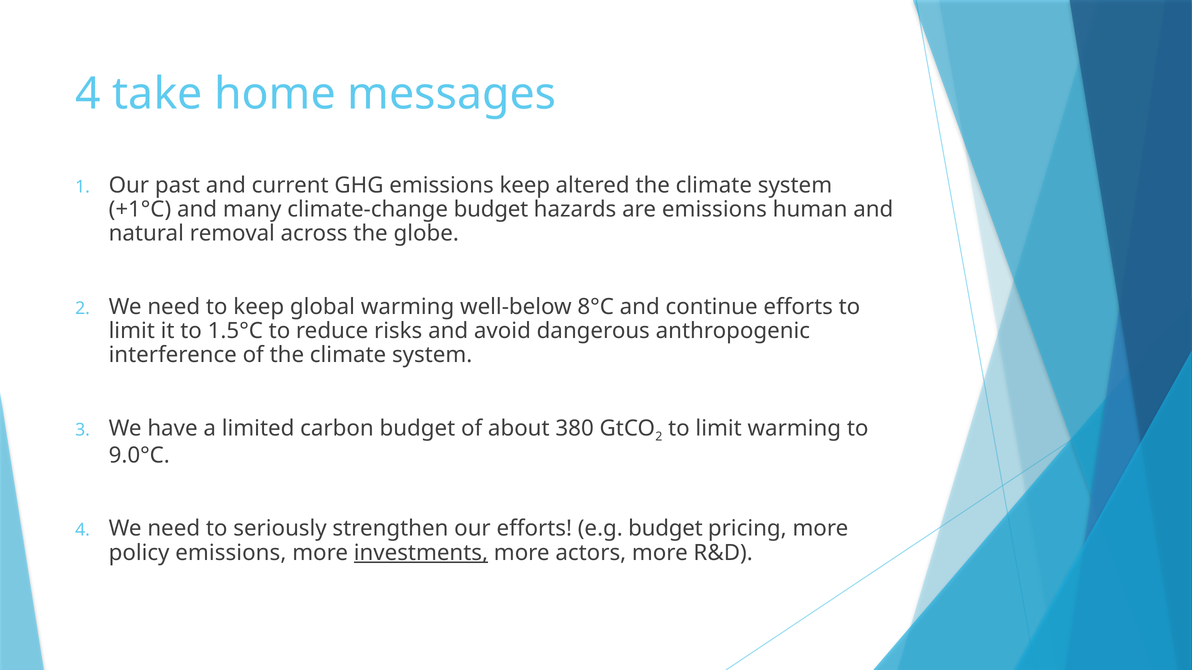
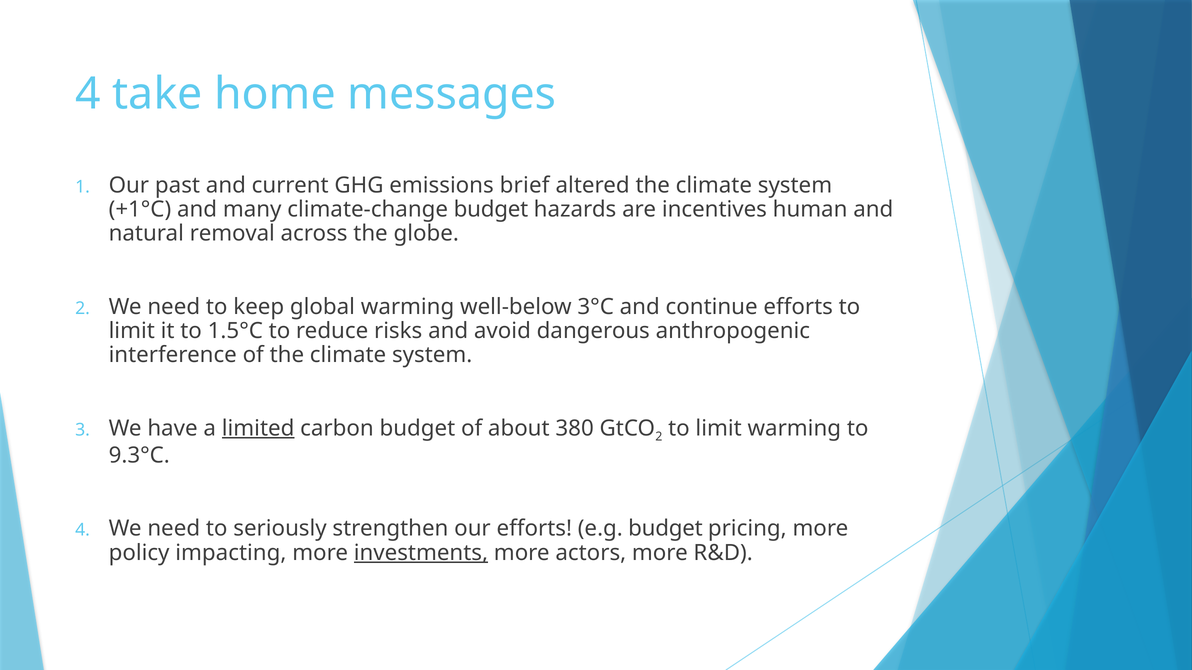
emissions keep: keep -> brief
are emissions: emissions -> incentives
8°C: 8°C -> 3°C
limited underline: none -> present
9.0°C: 9.0°C -> 9.3°C
policy emissions: emissions -> impacting
